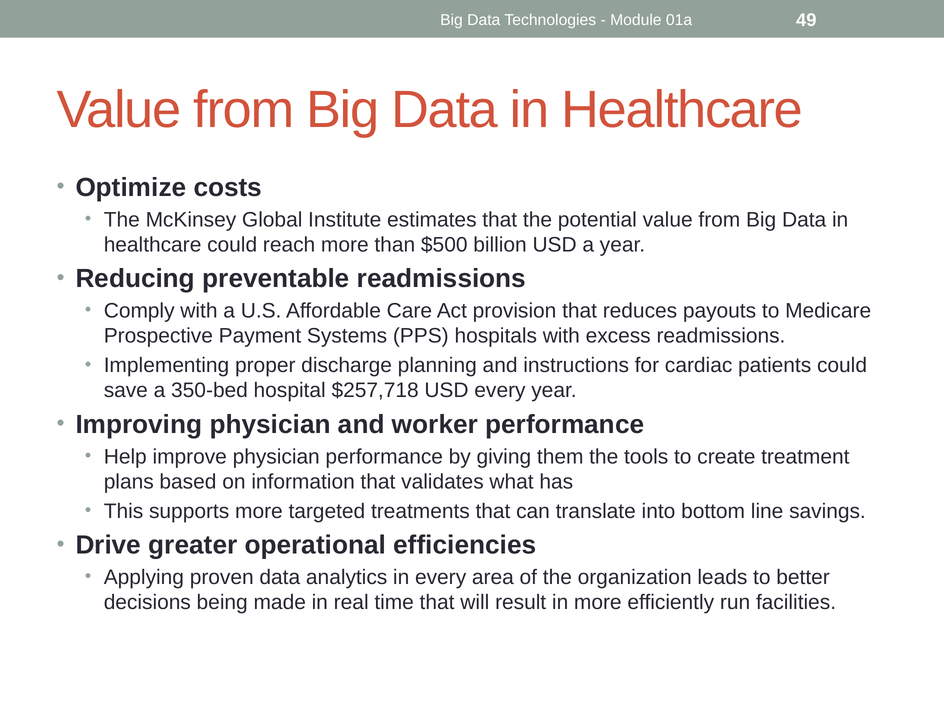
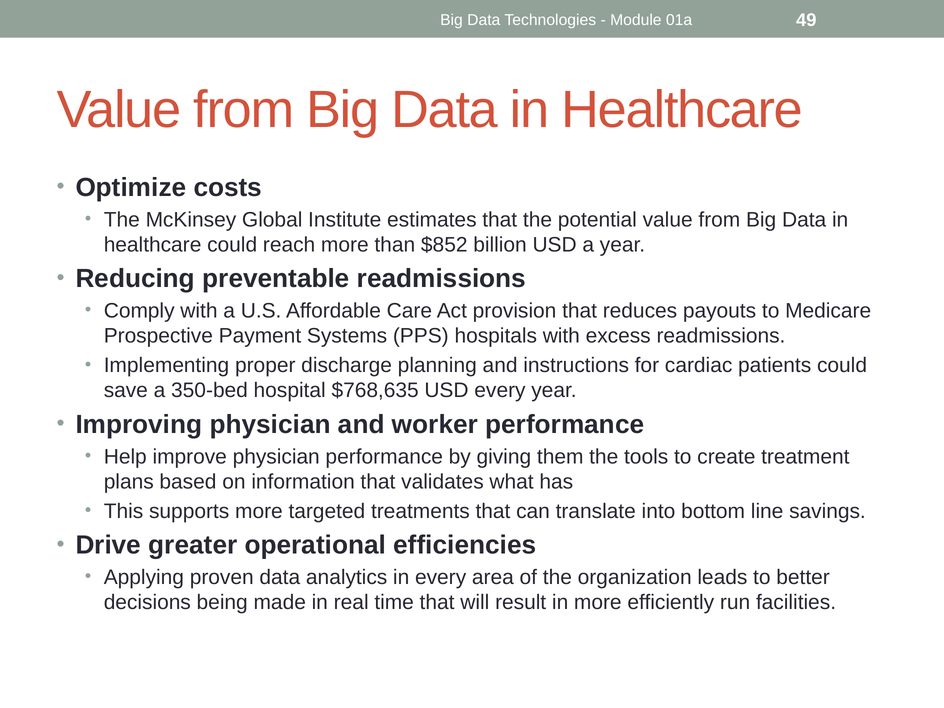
$500: $500 -> $852
$257,718: $257,718 -> $768,635
